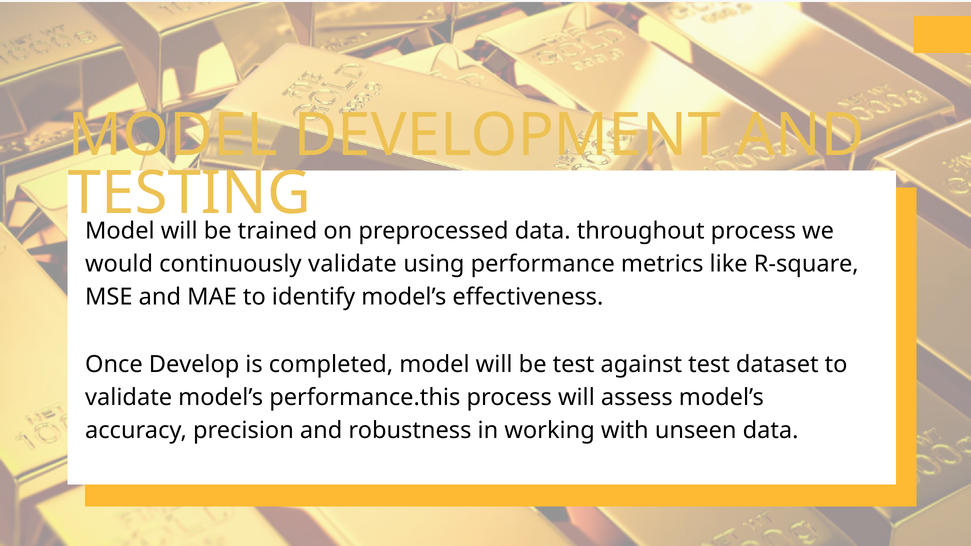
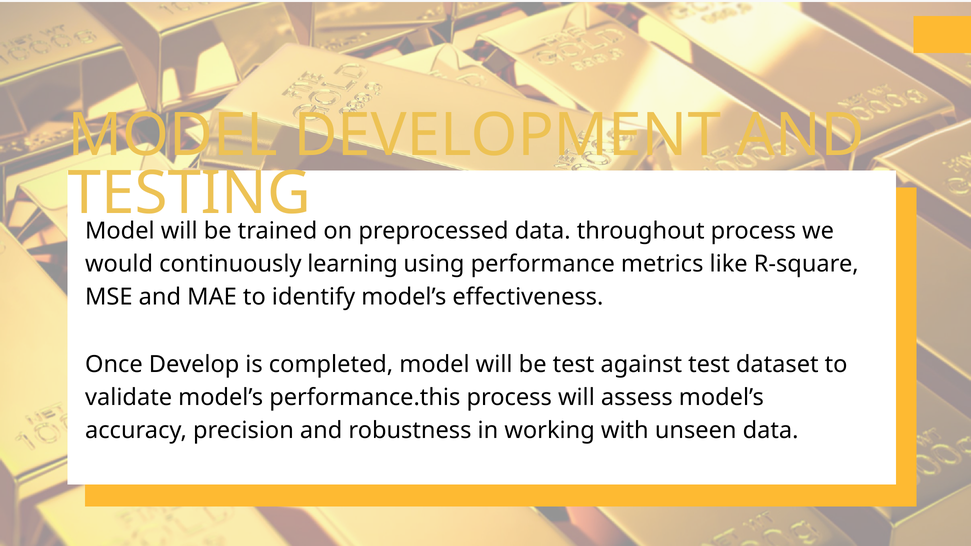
continuously validate: validate -> learning
